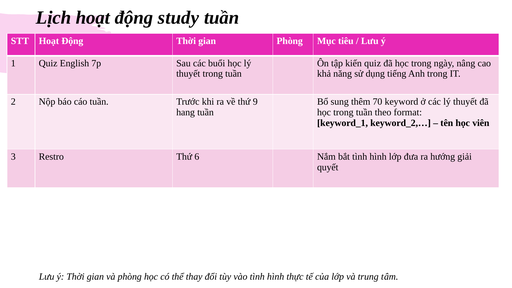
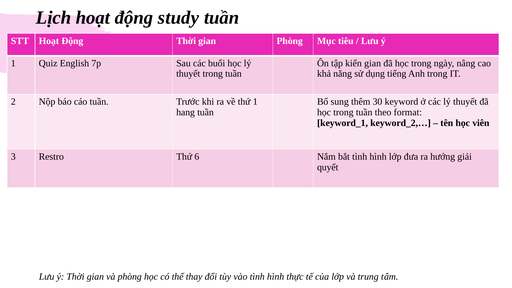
kiến quiz: quiz -> gian
thứ 9: 9 -> 1
70: 70 -> 30
